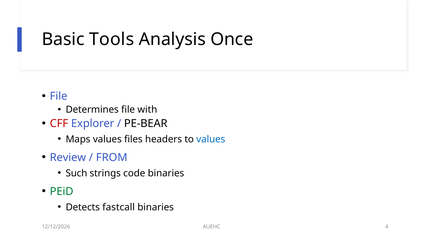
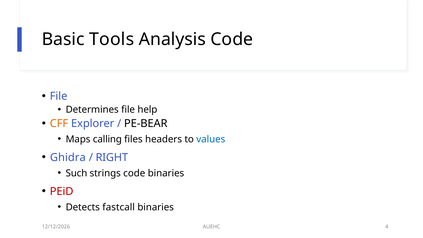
Analysis Once: Once -> Code
with: with -> help
CFF colour: red -> orange
Maps values: values -> calling
Review: Review -> Ghidra
FROM: FROM -> RIGHT
PEiD colour: green -> red
